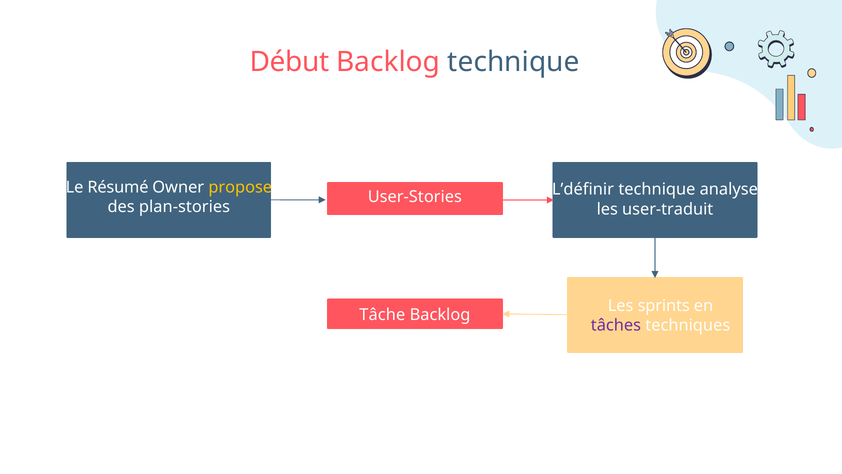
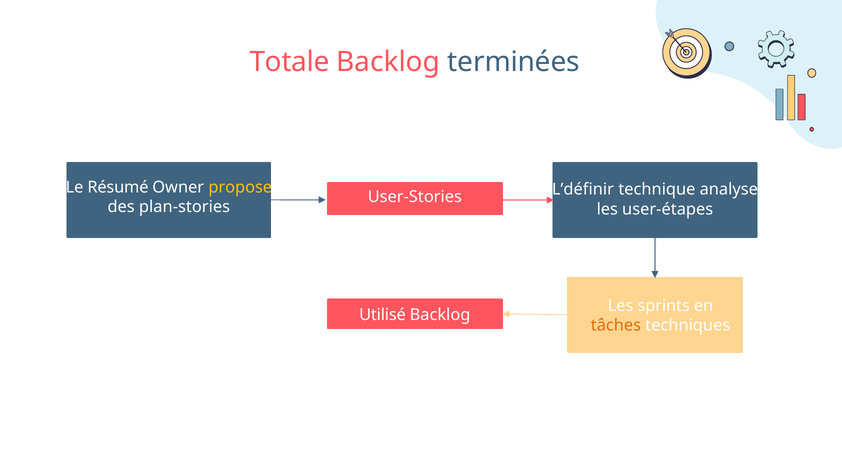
Début: Début -> Totale
Backlog technique: technique -> terminées
user-traduit: user-traduit -> user-étapes
Tâche: Tâche -> Utilisé
tâches colour: purple -> orange
